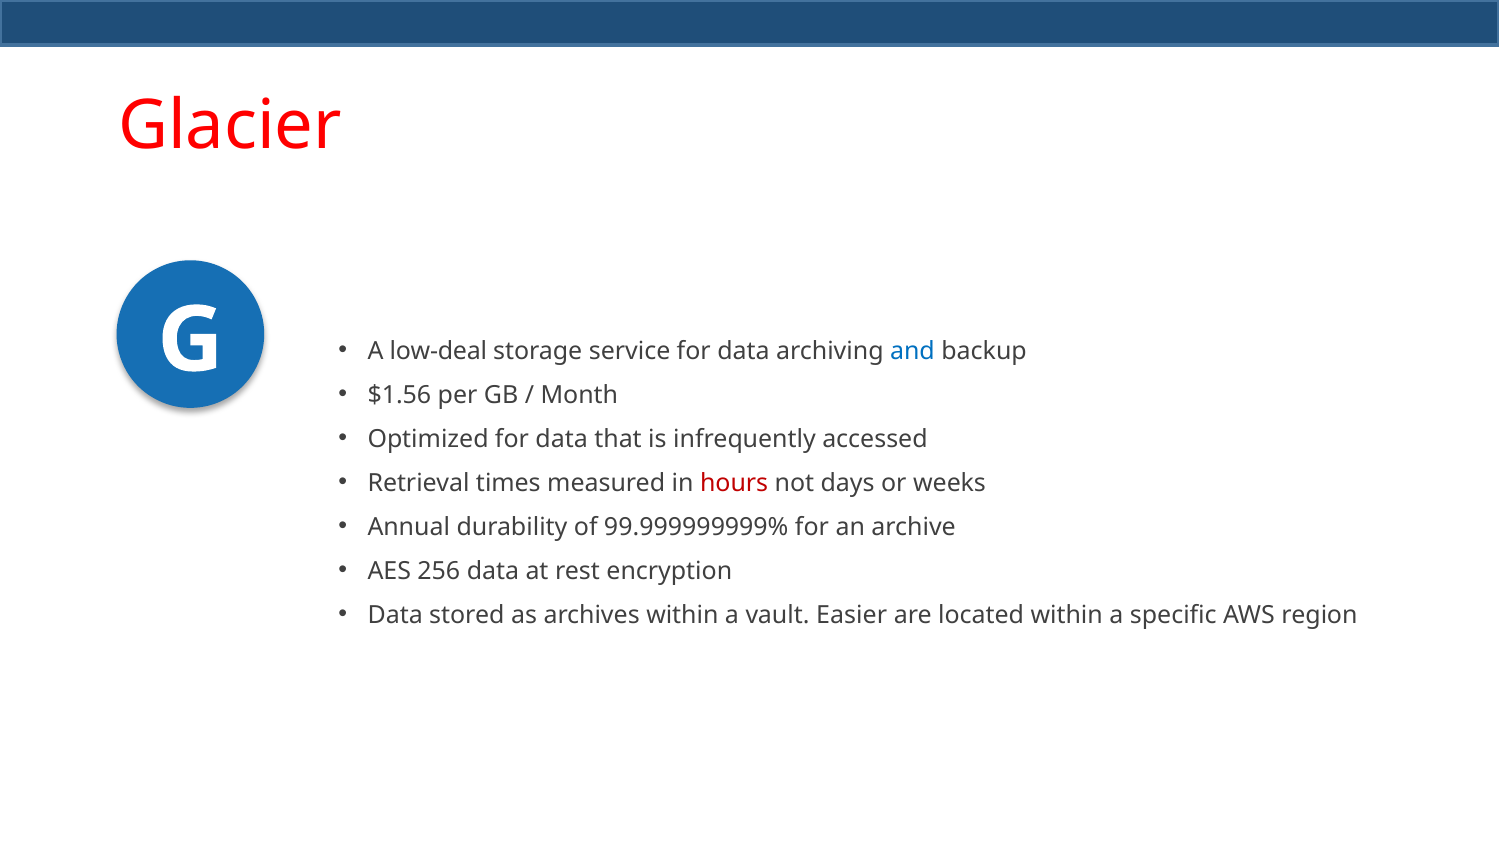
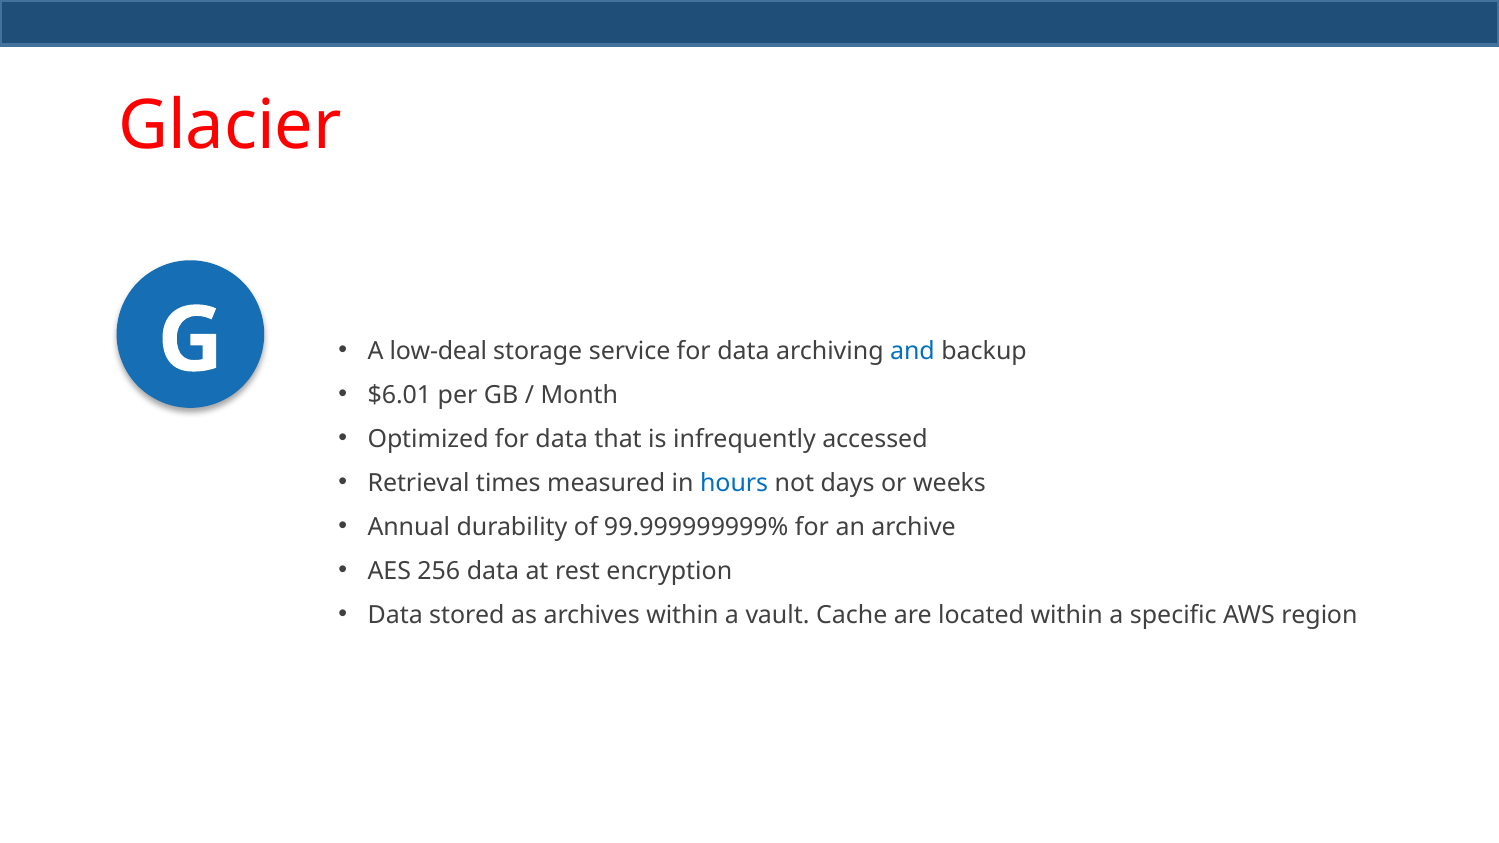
$1.56: $1.56 -> $6.01
hours colour: red -> blue
Easier: Easier -> Cache
